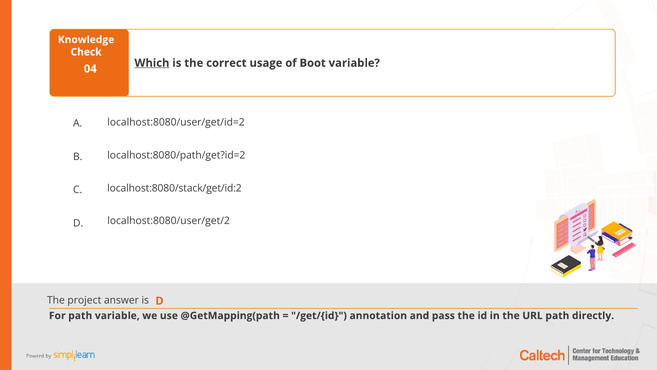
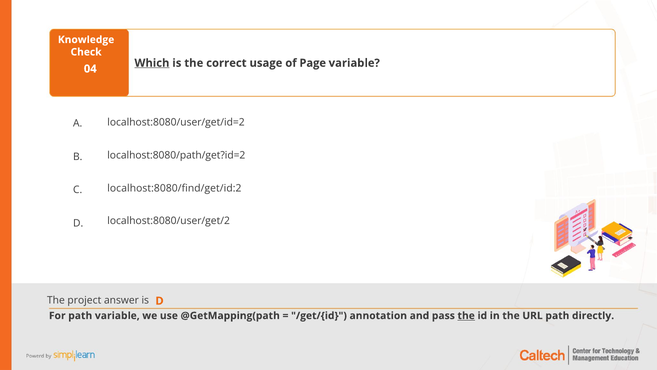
Boot: Boot -> Page
localhost:8080/stack/get/id:2: localhost:8080/stack/get/id:2 -> localhost:8080/find/get/id:2
the at (466, 315) underline: none -> present
